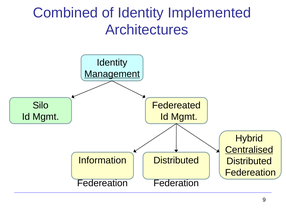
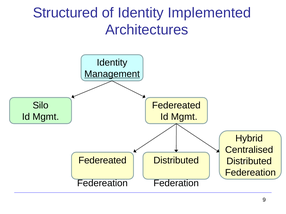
Combined: Combined -> Structured
Centralised underline: present -> none
Information at (102, 161): Information -> Federeated
